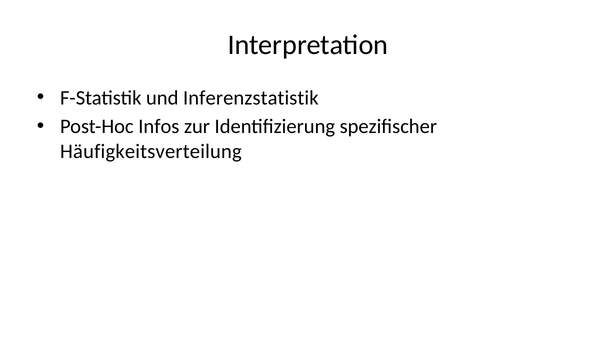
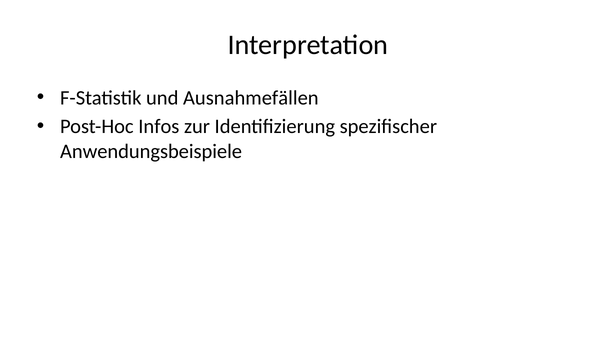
Inferenzstatistik: Inferenzstatistik -> Ausnahmefällen
Häufigkeitsverteilung: Häufigkeitsverteilung -> Anwendungsbeispiele
